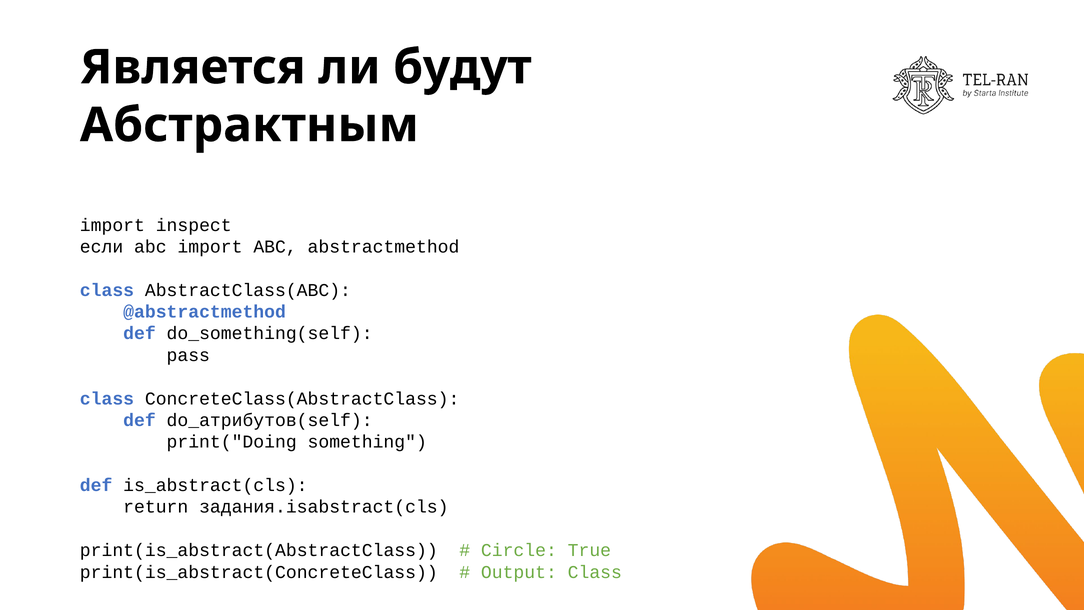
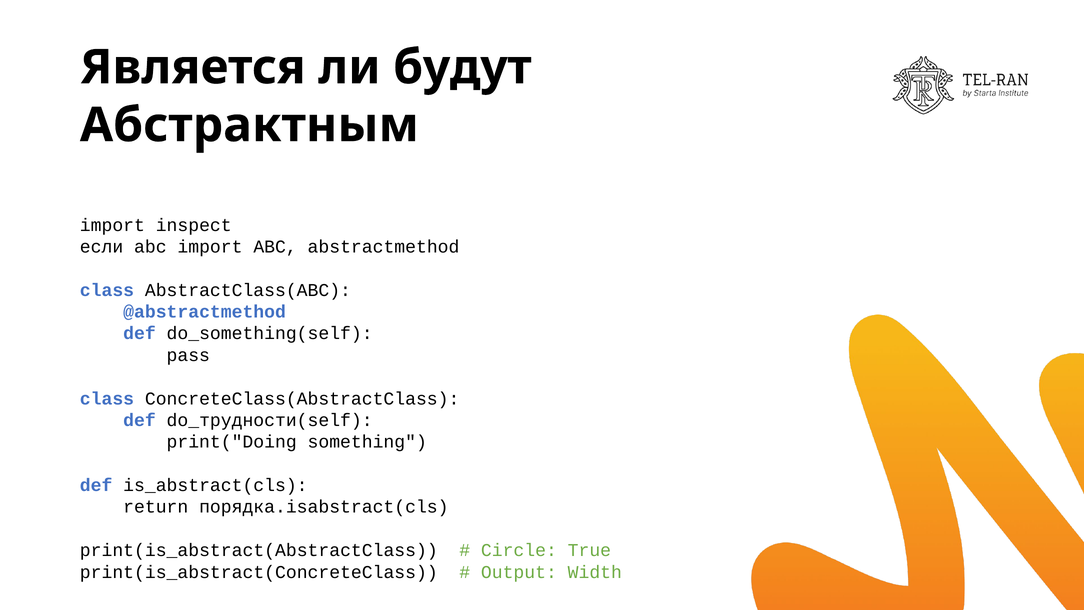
do_атрибутов(self: do_атрибутов(self -> do_трудности(self
задания.isabstract(cls: задания.isabstract(cls -> порядка.isabstract(cls
Output Class: Class -> Width
